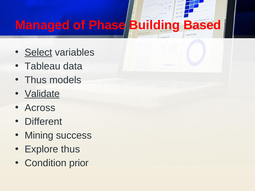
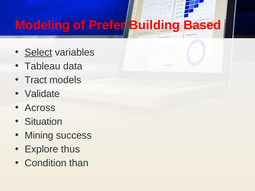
Managed: Managed -> Modeling
Phase: Phase -> Prefer
Thus at (36, 80): Thus -> Tract
Validate underline: present -> none
Different: Different -> Situation
prior: prior -> than
